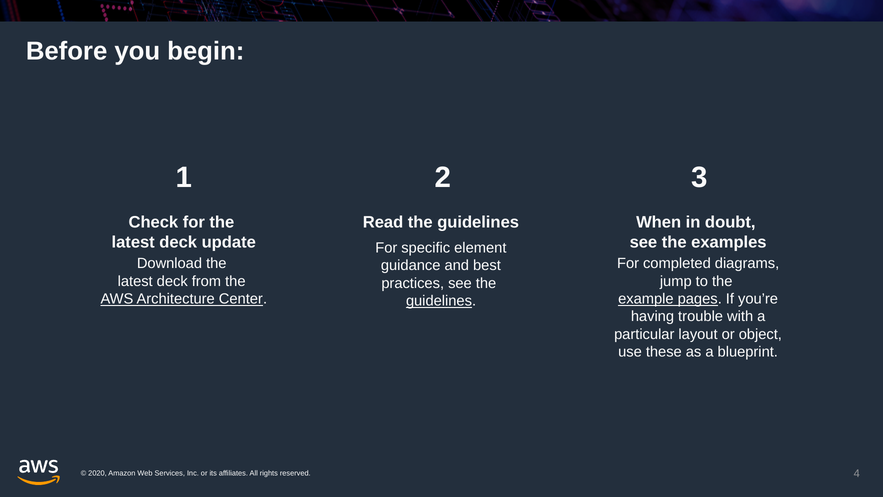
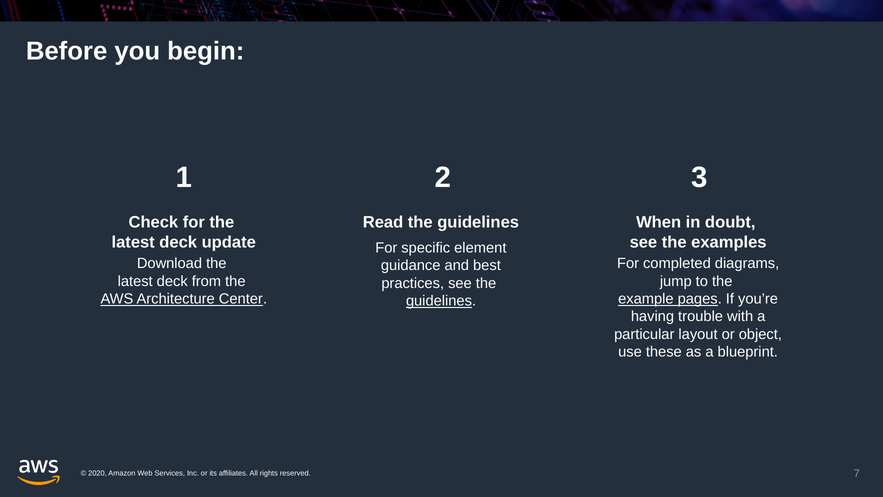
4: 4 -> 7
